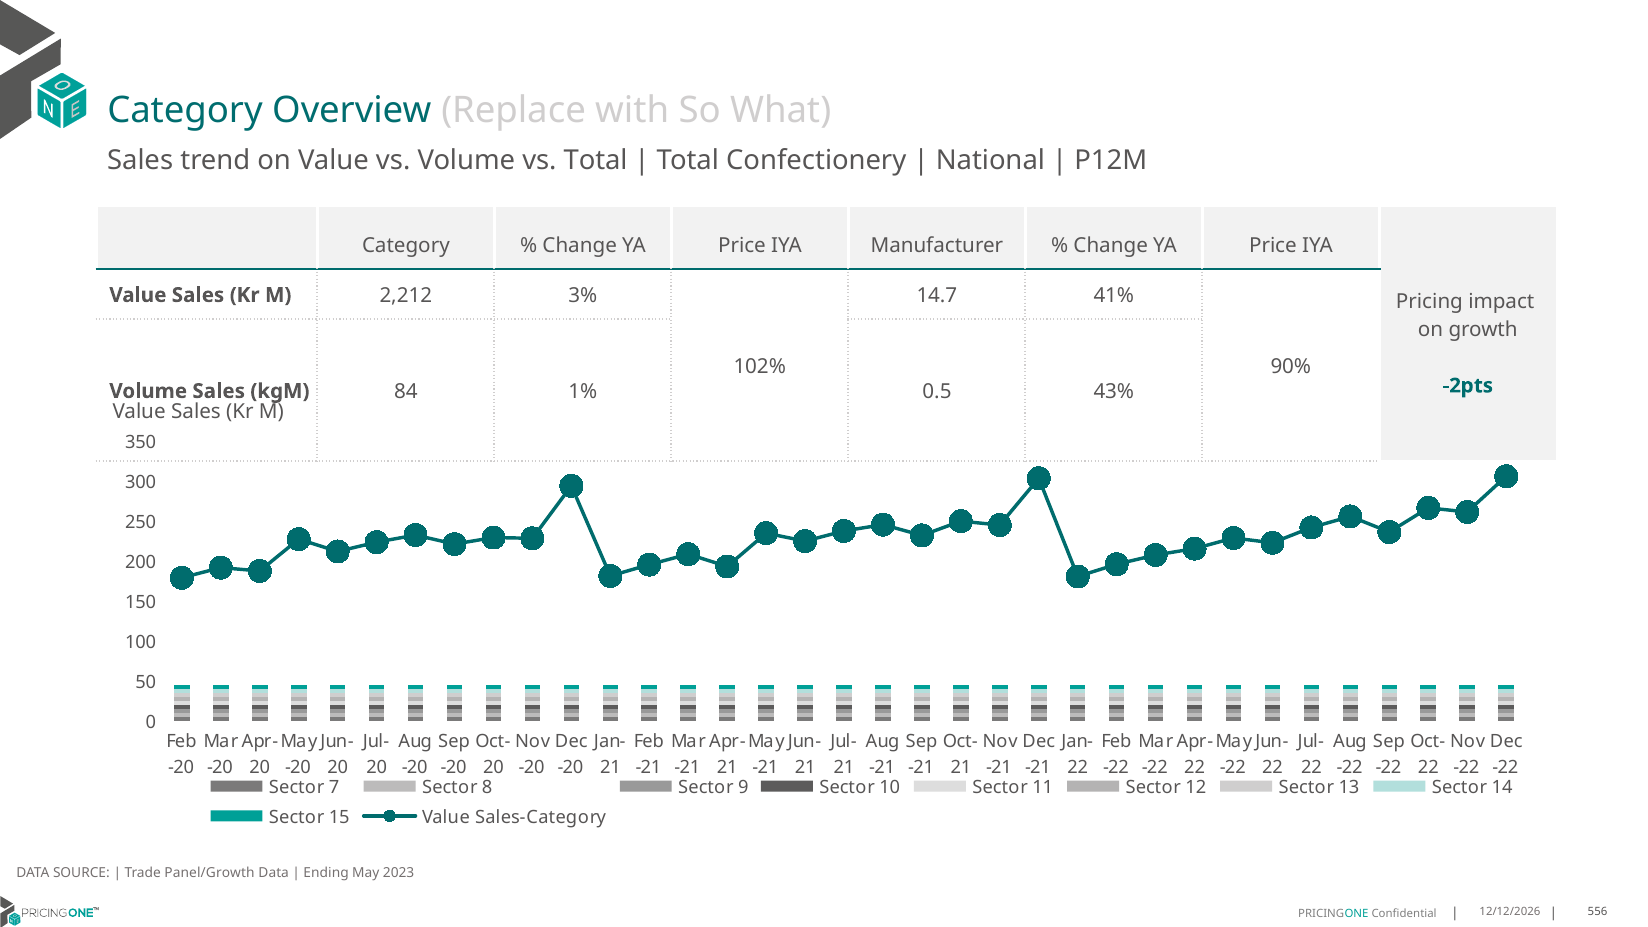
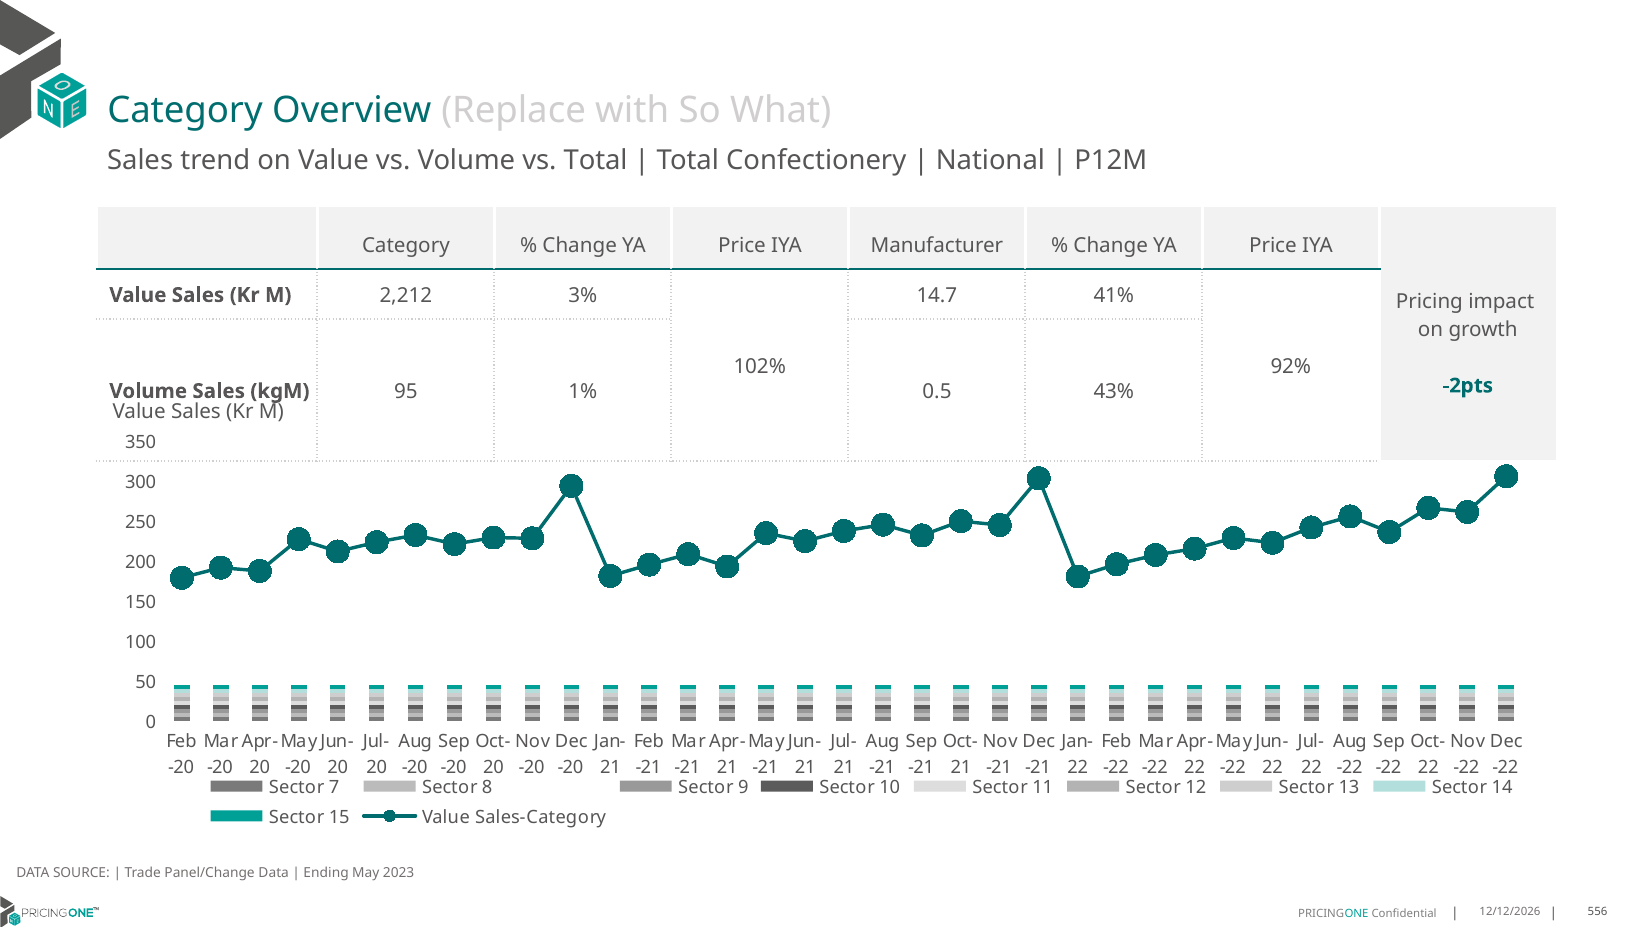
90%: 90% -> 92%
84: 84 -> 95
Panel/Growth: Panel/Growth -> Panel/Change
